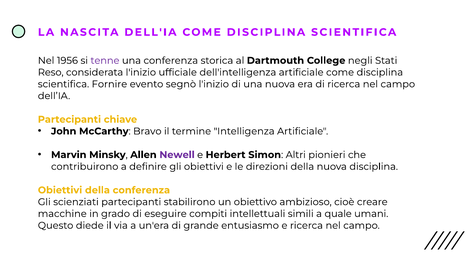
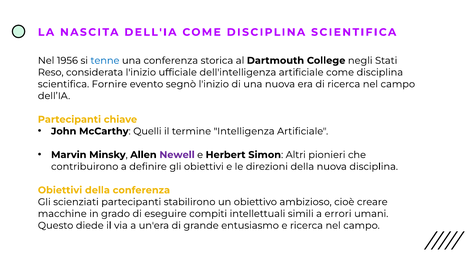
tenne colour: purple -> blue
Bravo: Bravo -> Quelli
quale: quale -> errori
